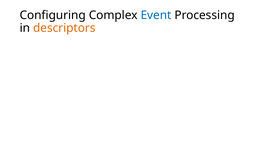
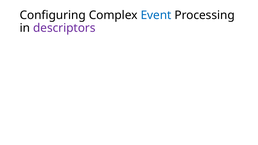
descriptors colour: orange -> purple
